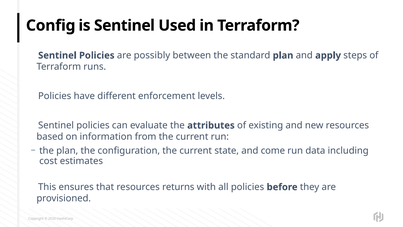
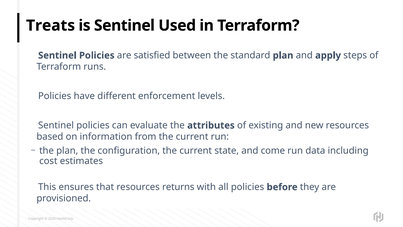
Config: Config -> Treats
possibly: possibly -> satisfied
